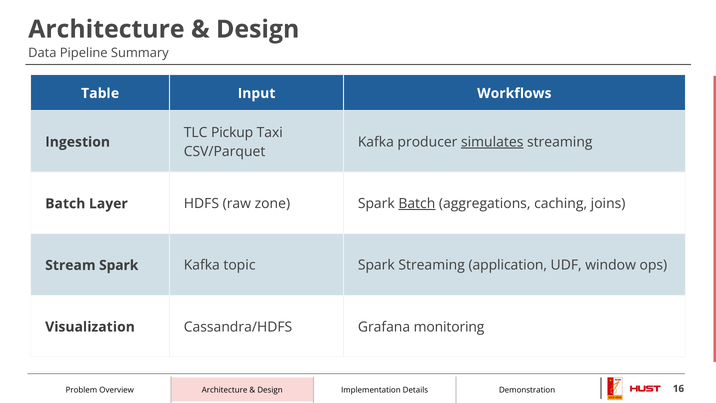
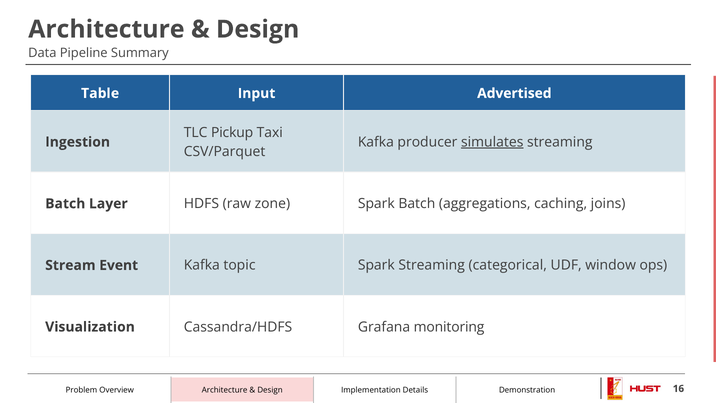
Workflows: Workflows -> Advertised
Batch at (417, 204) underline: present -> none
Stream Spark: Spark -> Event
application: application -> categorical
